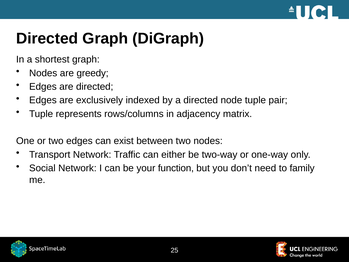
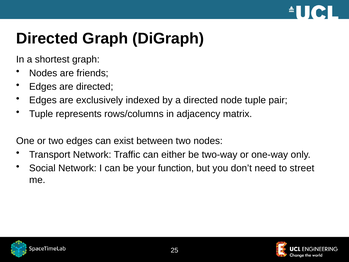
greedy: greedy -> friends
family: family -> street
